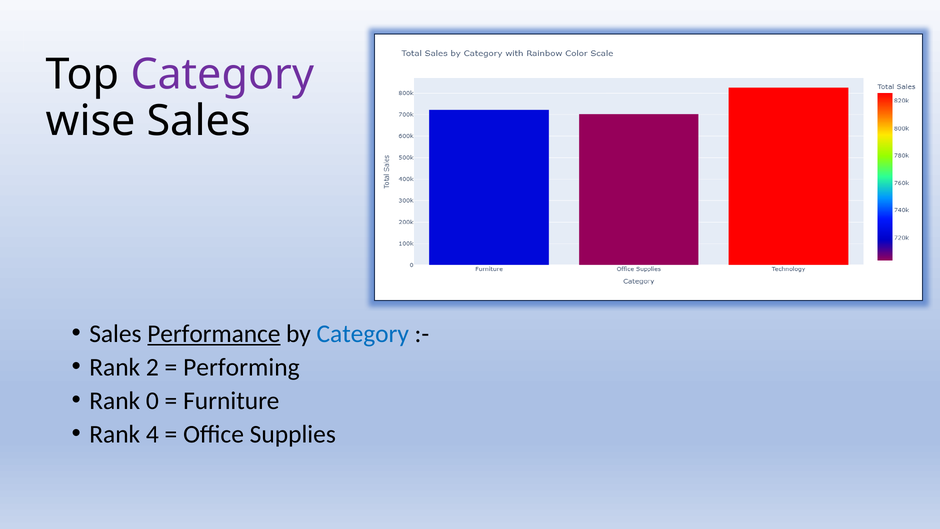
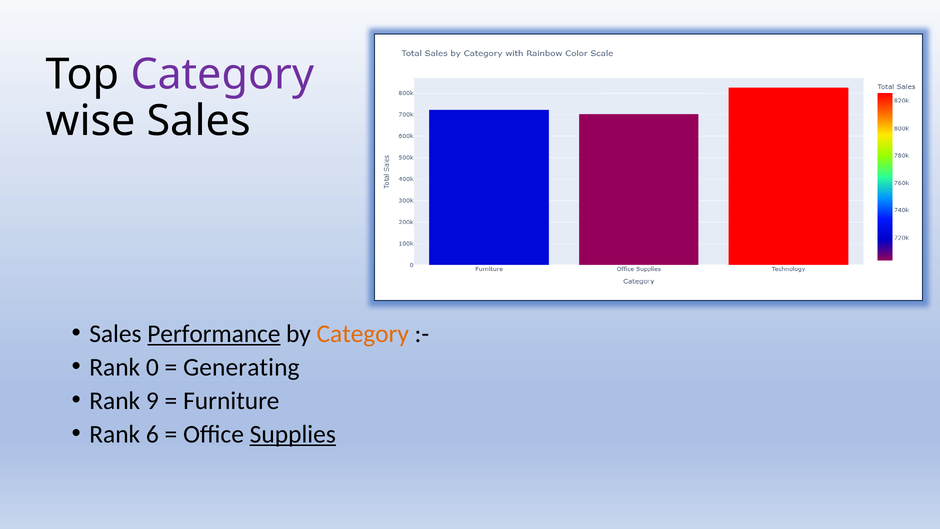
Category at (363, 334) colour: blue -> orange
2: 2 -> 0
Performing: Performing -> Generating
0: 0 -> 9
4: 4 -> 6
Supplies underline: none -> present
